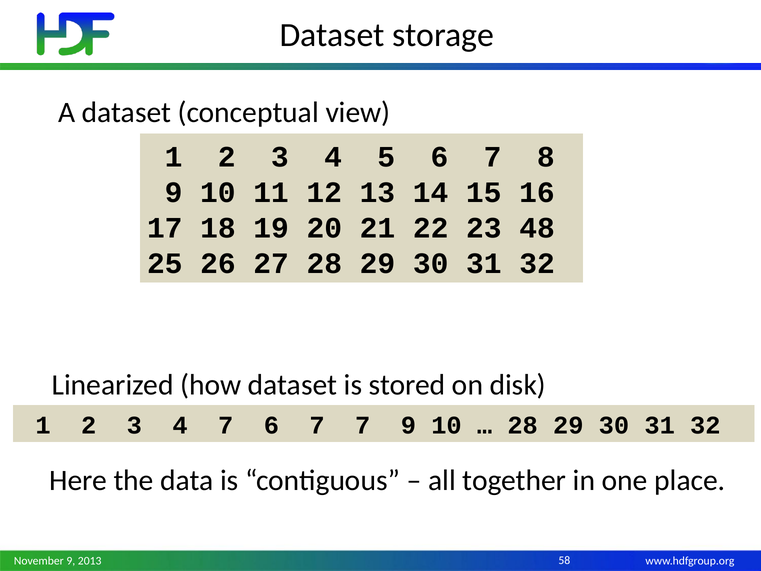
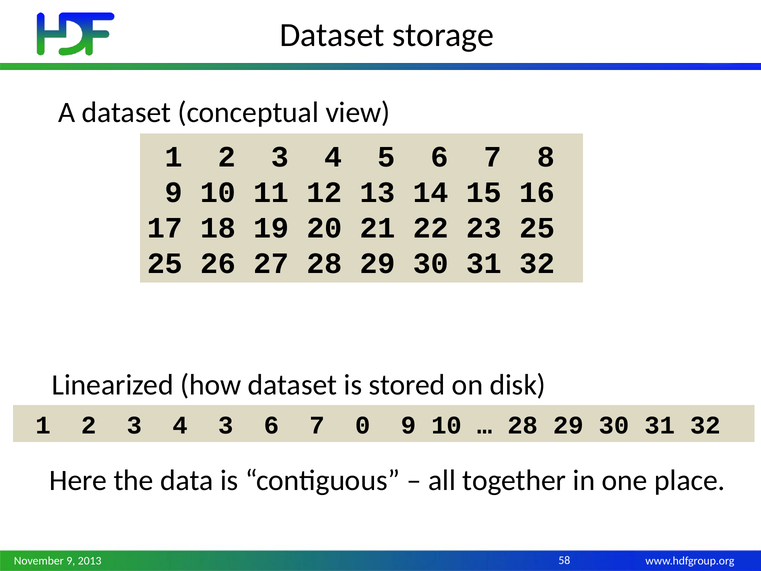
23 48: 48 -> 25
4 7: 7 -> 3
7 7: 7 -> 0
